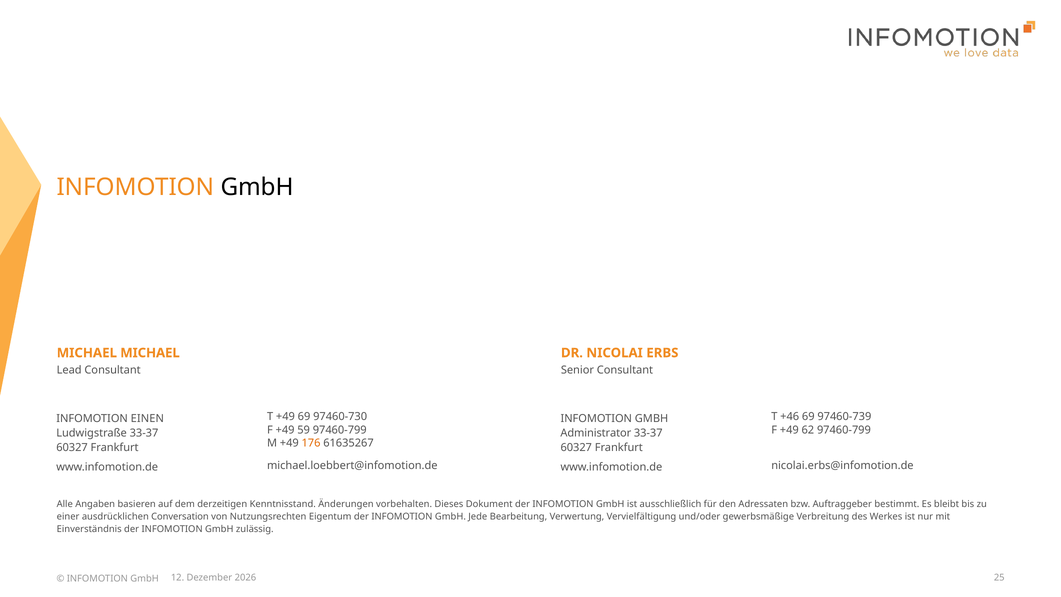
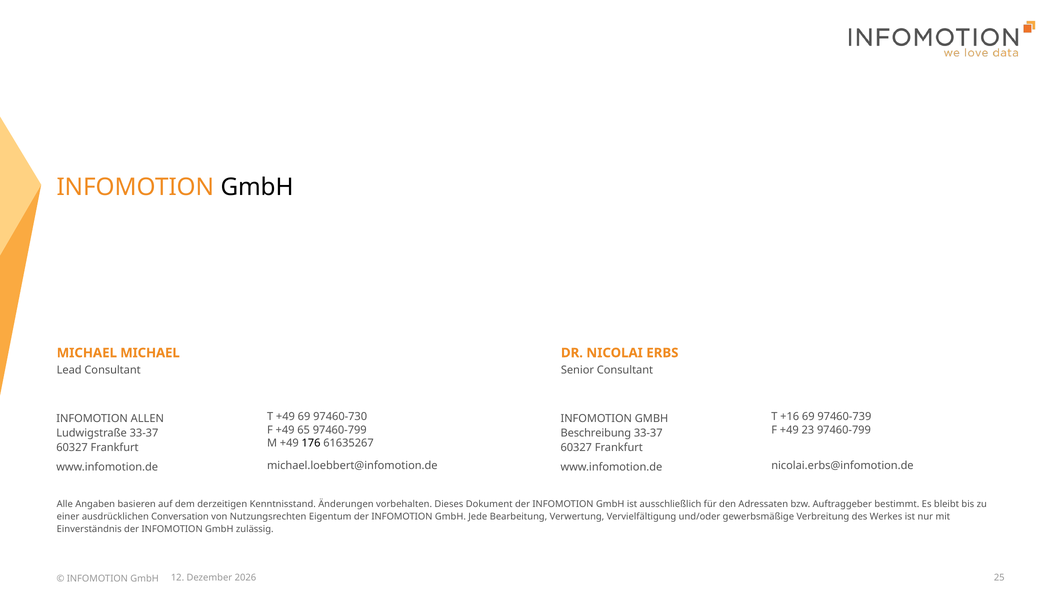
+46: +46 -> +16
EINEN: EINEN -> ALLEN
59: 59 -> 65
62: 62 -> 23
Administrator: Administrator -> Beschreibung
176 colour: orange -> black
